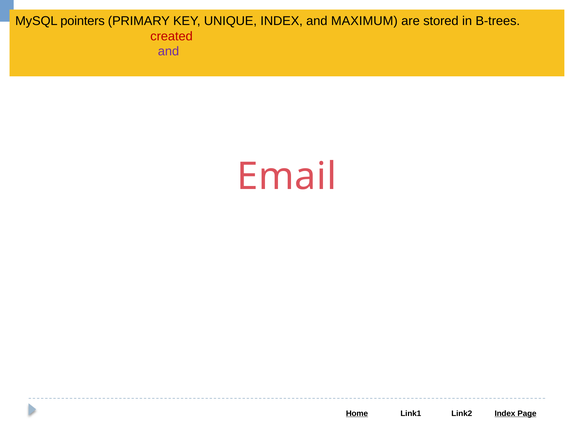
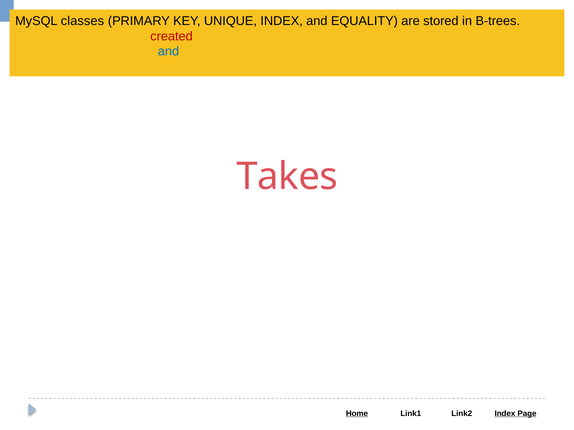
pointers: pointers -> classes
MAXIMUM: MAXIMUM -> EQUALITY
and at (169, 51) colour: purple -> blue
Email: Email -> Takes
